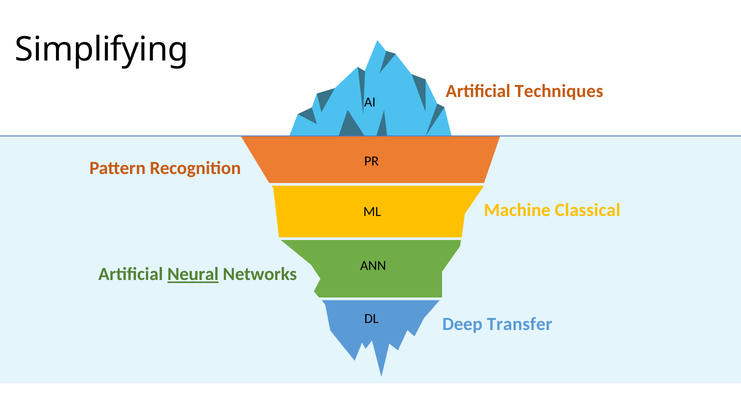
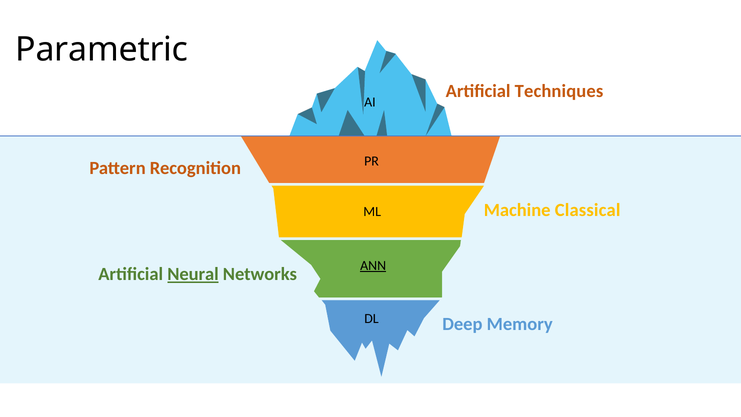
Simplifying: Simplifying -> Parametric
ANN underline: none -> present
Transfer: Transfer -> Memory
